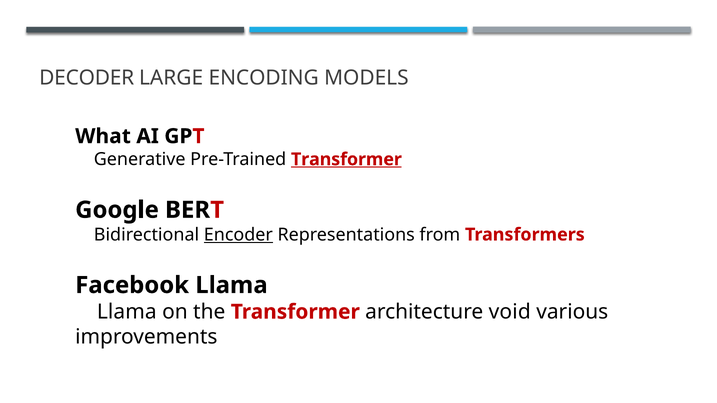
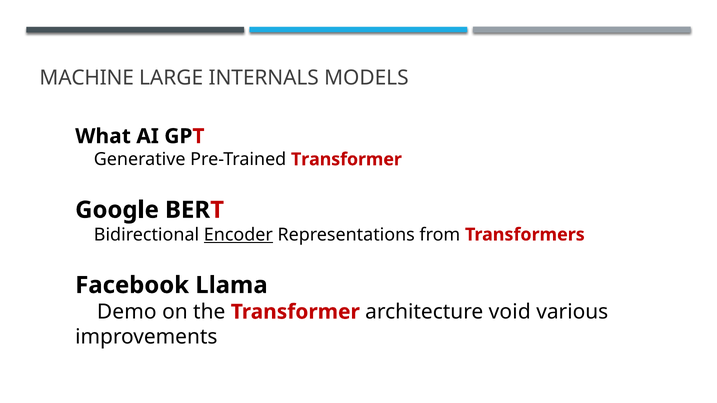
DECODER: DECODER -> MACHINE
ENCODING: ENCODING -> INTERNALS
Transformer at (346, 159) underline: present -> none
Llama at (127, 312): Llama -> Demo
